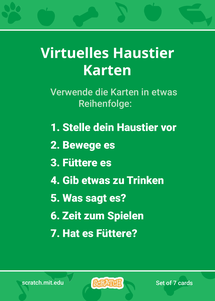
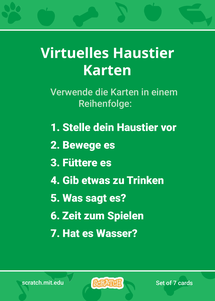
in etwas: etwas -> einem
Füttere: Füttere -> Wasser
